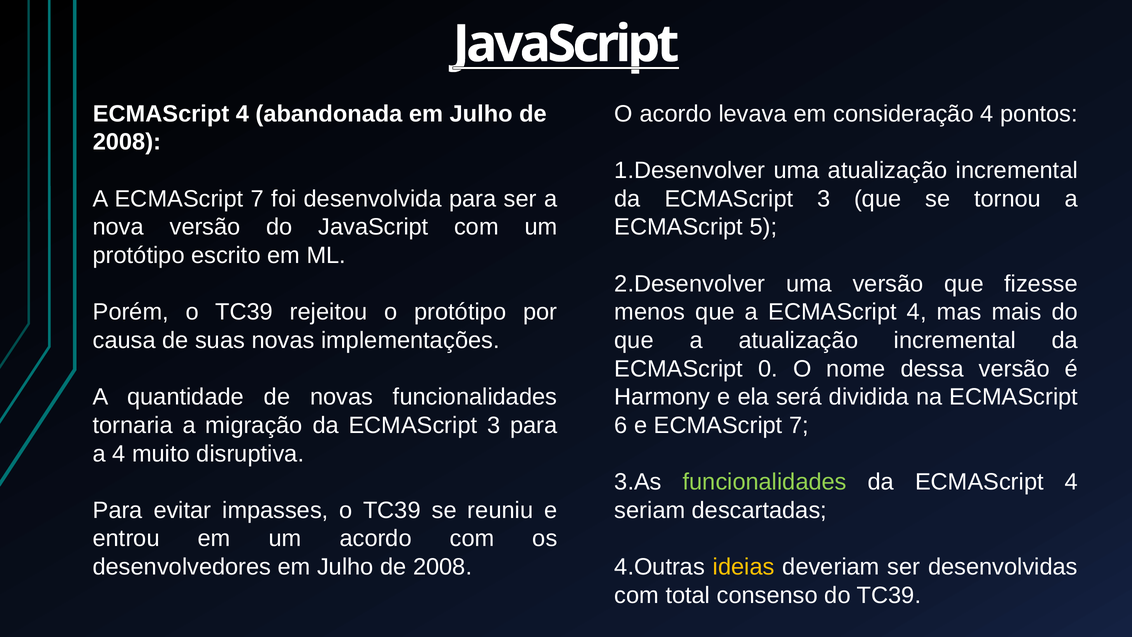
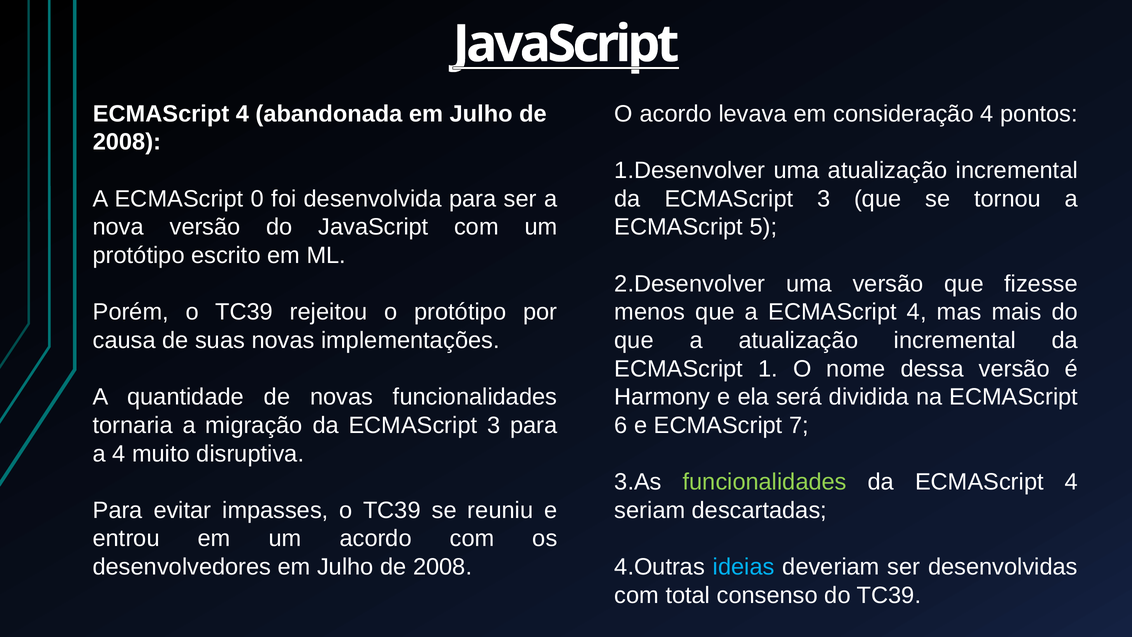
A ECMAScript 7: 7 -> 0
0: 0 -> 1
ideias colour: yellow -> light blue
